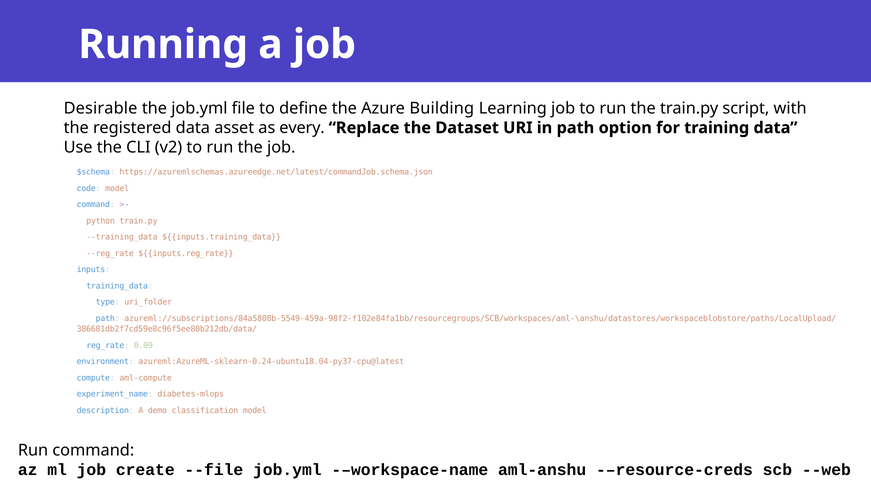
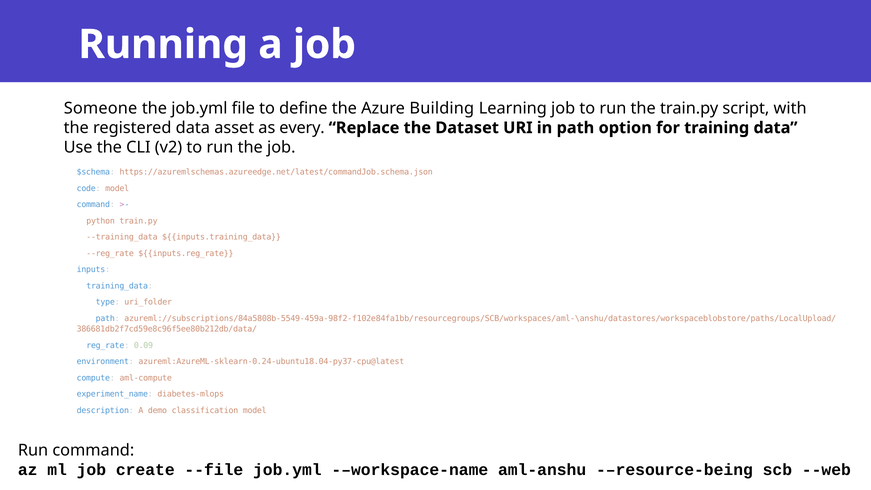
Desirable: Desirable -> Someone
-–resource-creds: -–resource-creds -> -–resource-being
